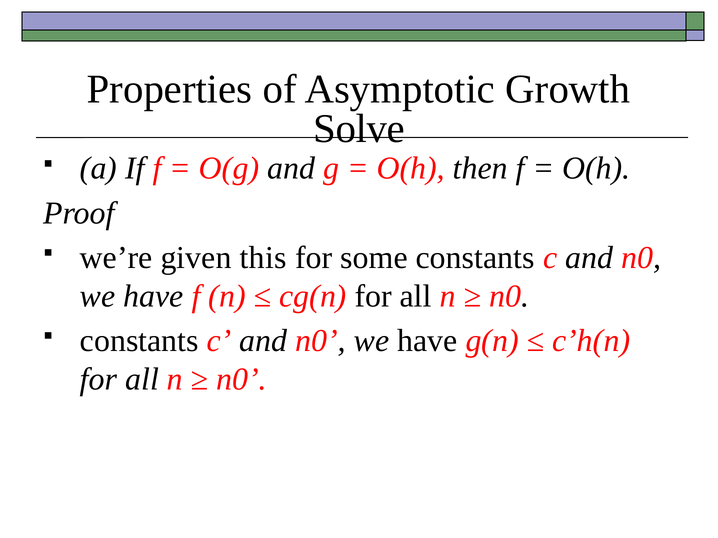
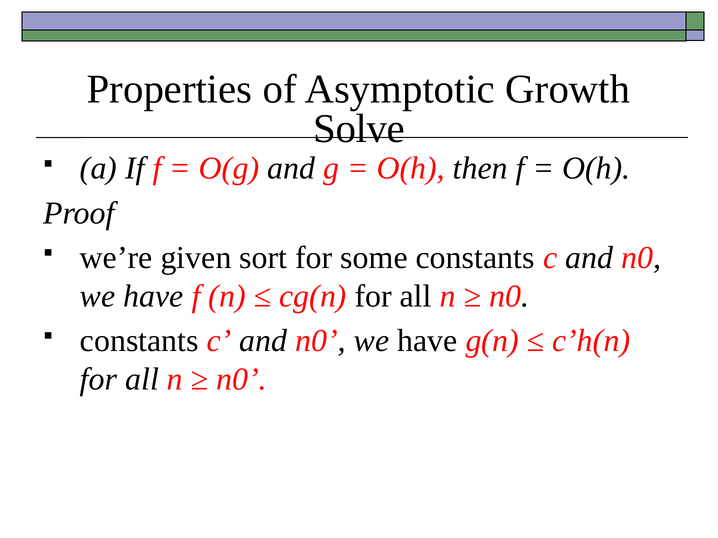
this: this -> sort
